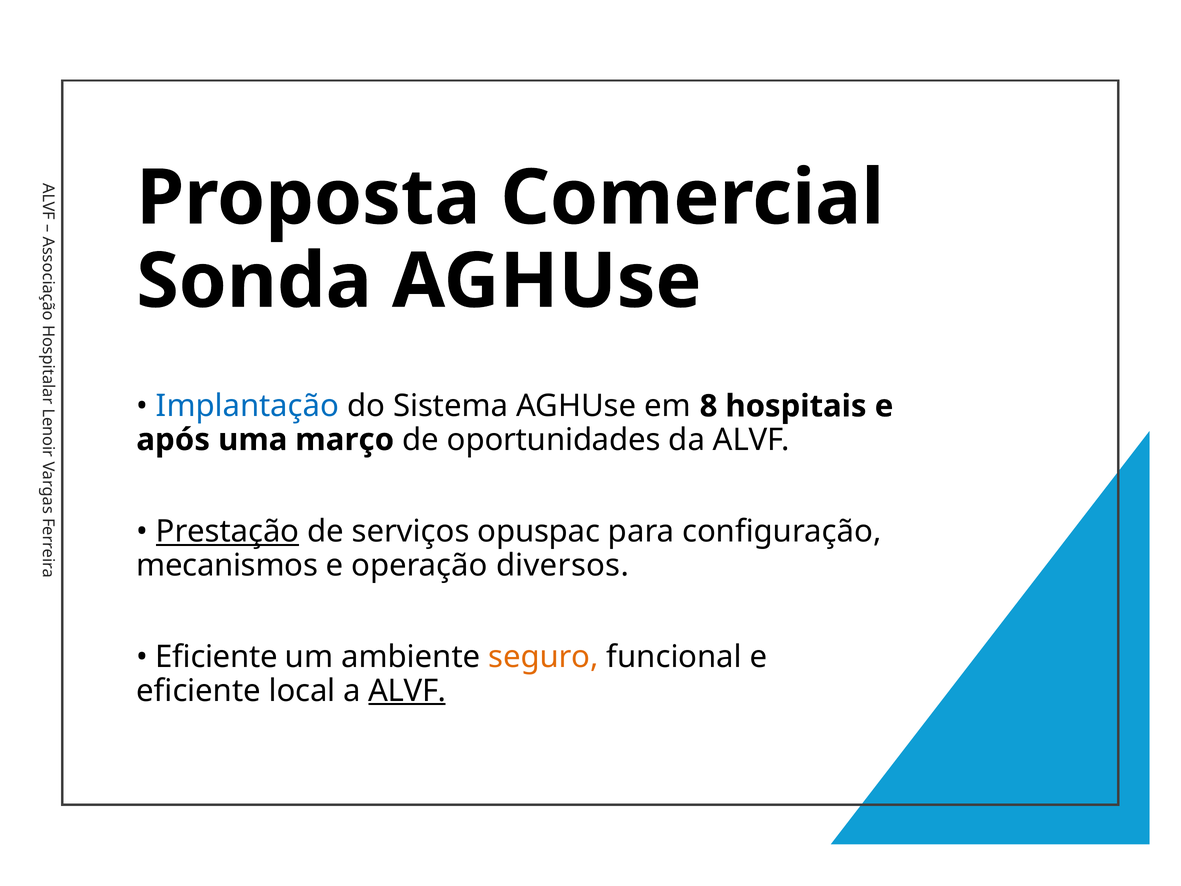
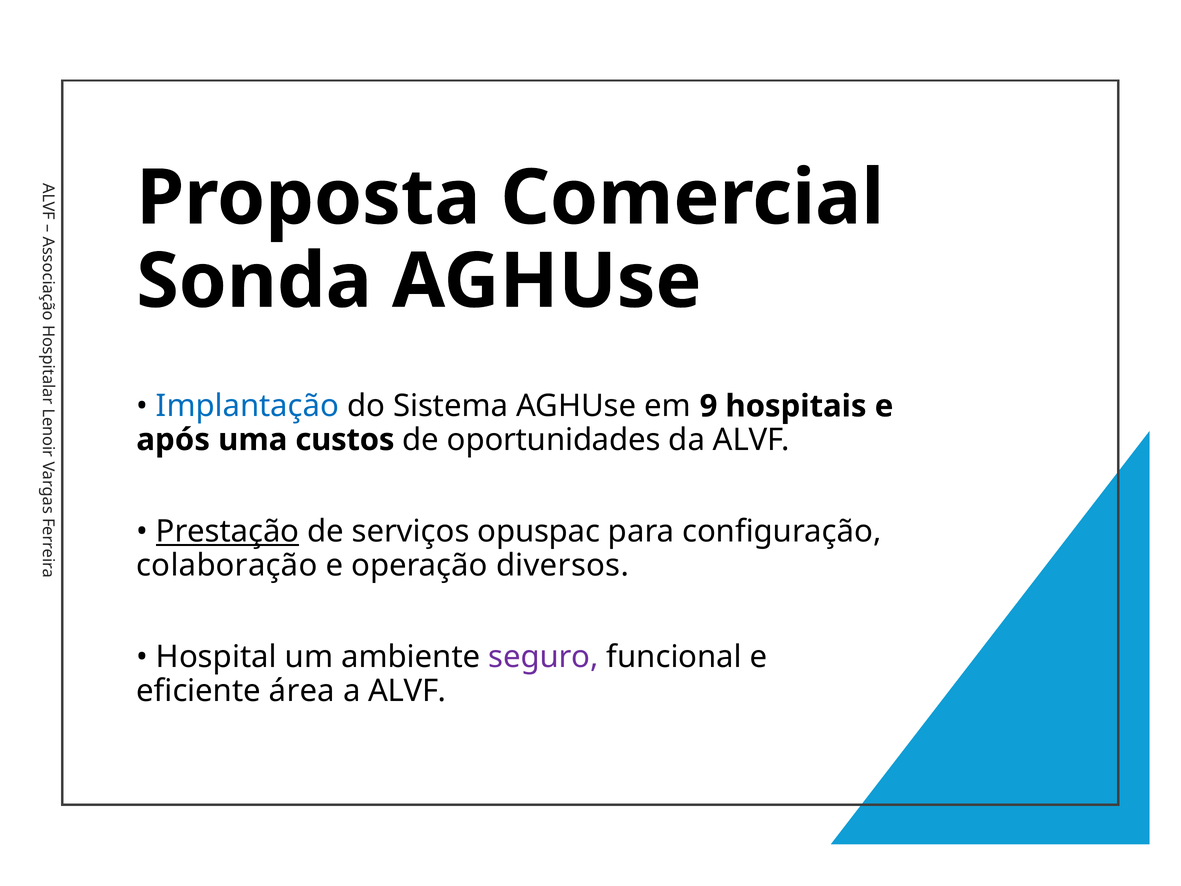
8: 8 -> 9
março: março -> custos
mecanismos: mecanismos -> colaboração
Eficiente at (217, 657): Eficiente -> Hospital
seguro colour: orange -> purple
local: local -> área
ALVF at (407, 691) underline: present -> none
